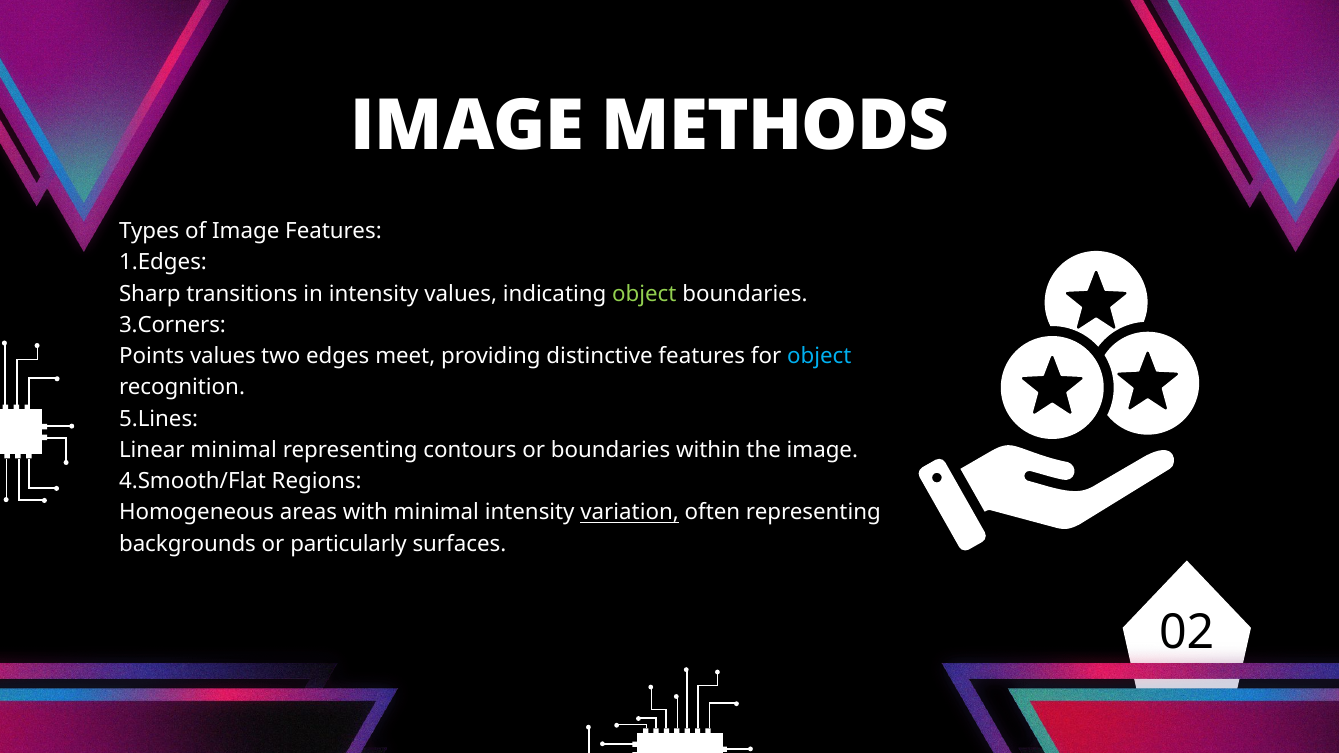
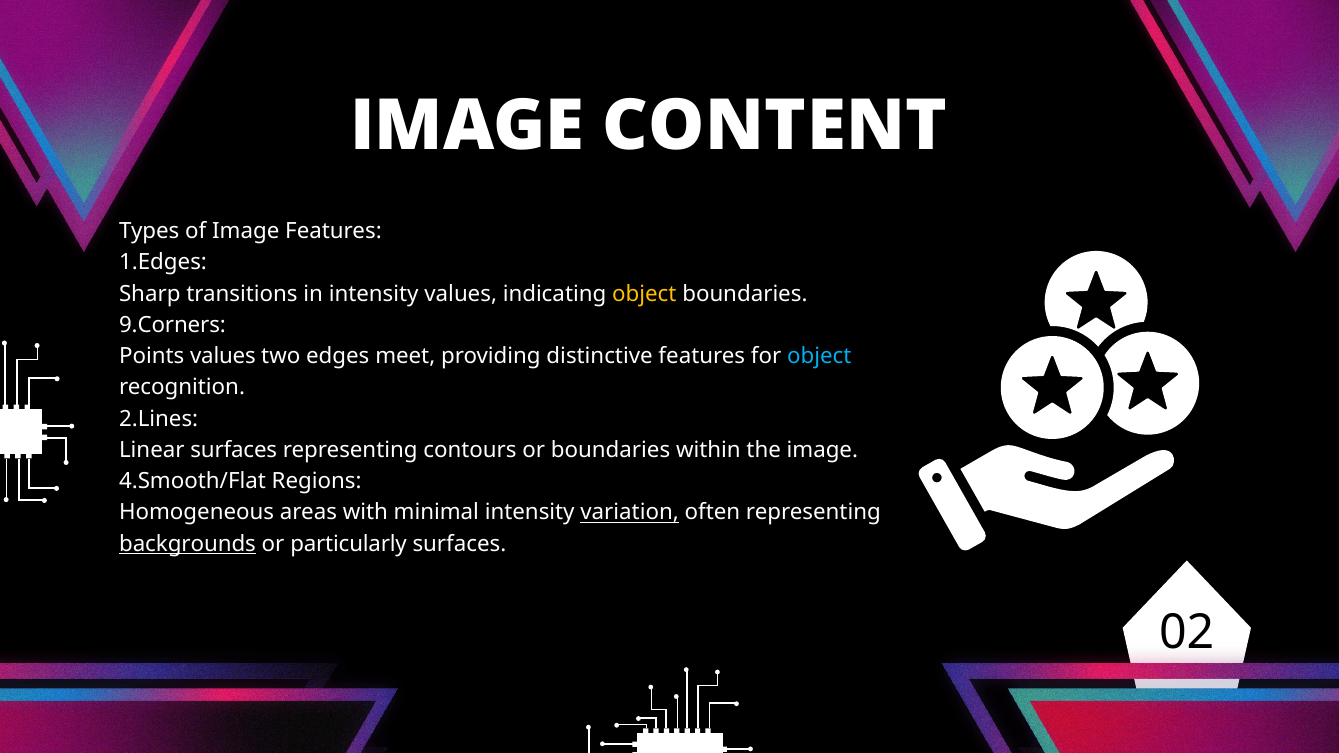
METHODS: METHODS -> CONTENT
object at (644, 294) colour: light green -> yellow
3.Corners: 3.Corners -> 9.Corners
5.Lines: 5.Lines -> 2.Lines
Linear minimal: minimal -> surfaces
backgrounds underline: none -> present
